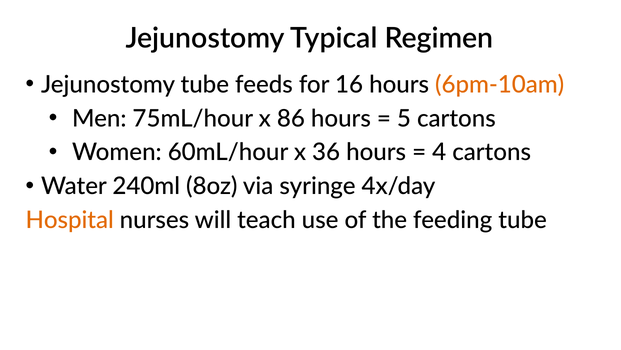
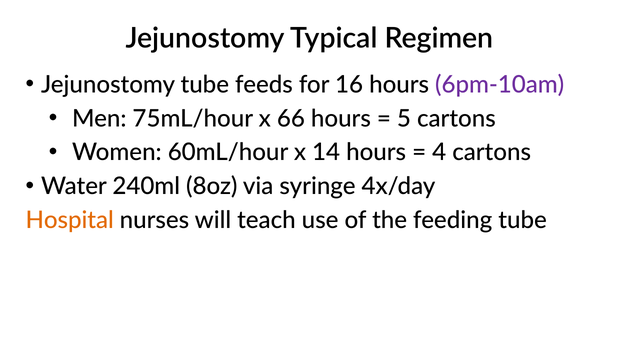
6pm-10am colour: orange -> purple
86: 86 -> 66
36: 36 -> 14
